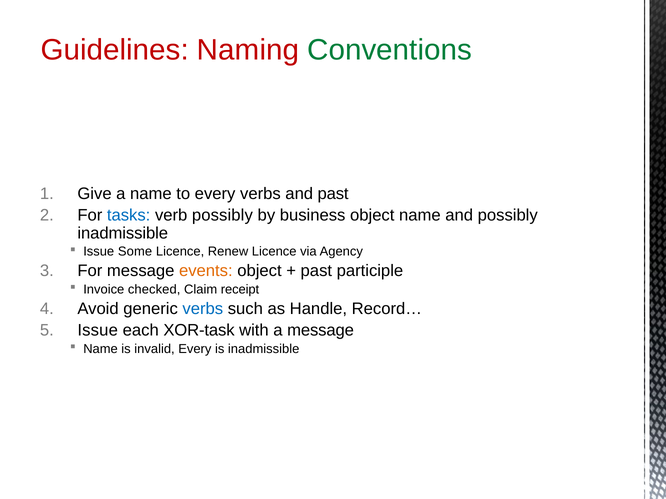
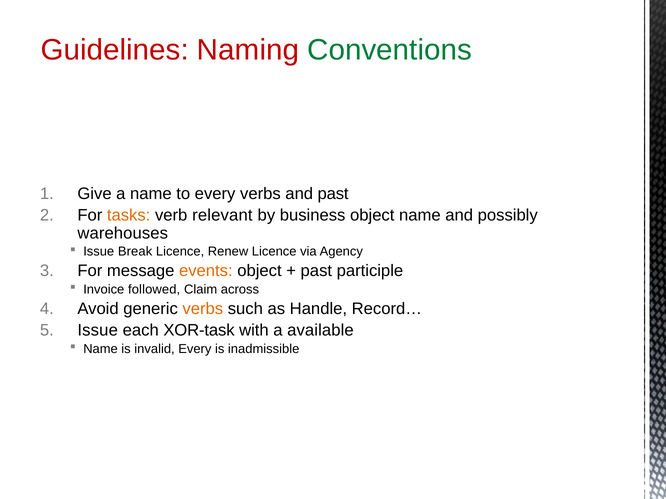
tasks colour: blue -> orange
verb possibly: possibly -> relevant
inadmissible at (123, 233): inadmissible -> warehouses
Some: Some -> Break
checked: checked -> followed
receipt: receipt -> across
verbs at (203, 309) colour: blue -> orange
a message: message -> available
